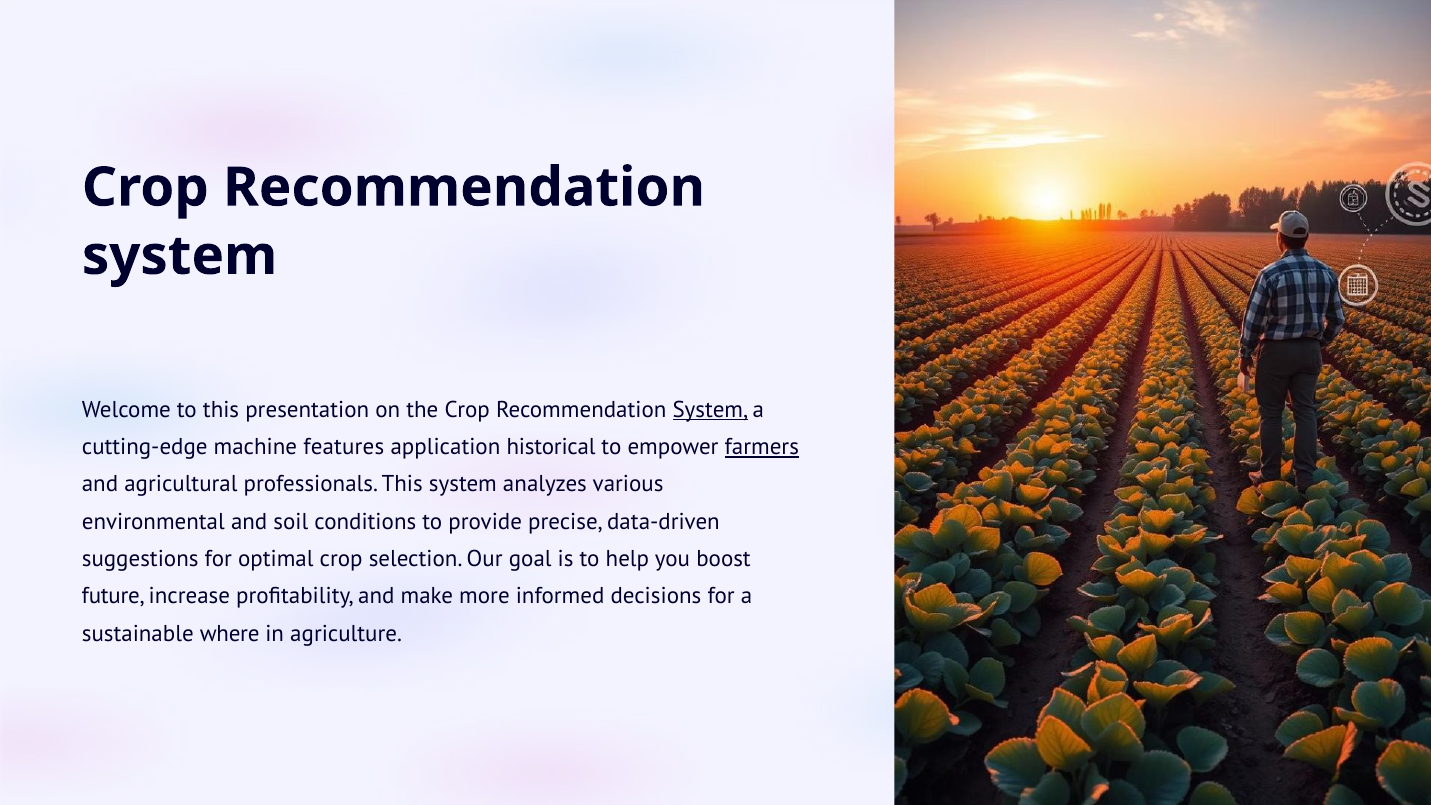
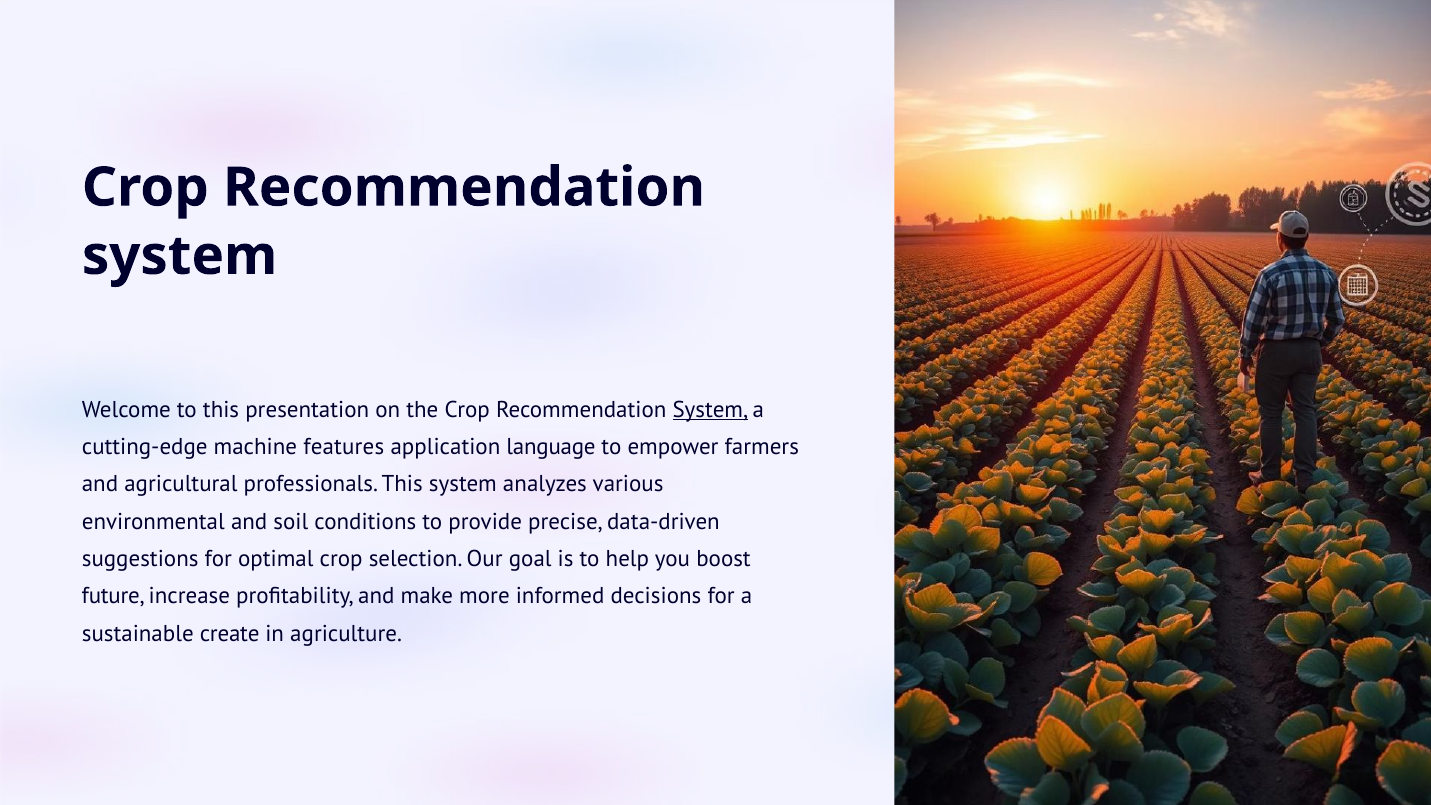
historical: historical -> language
farmers underline: present -> none
where: where -> create
